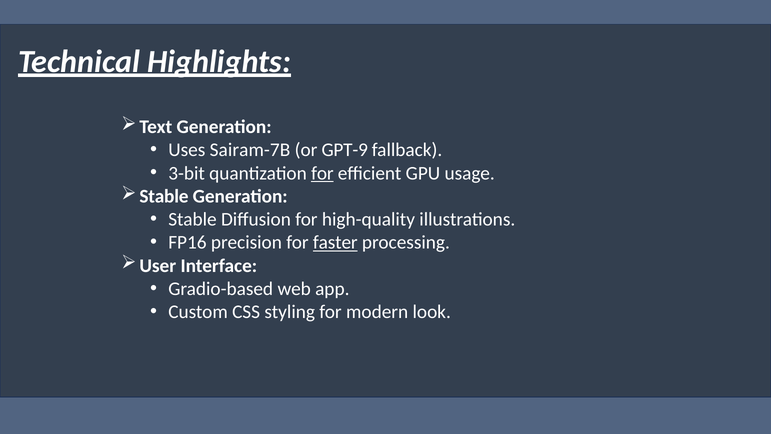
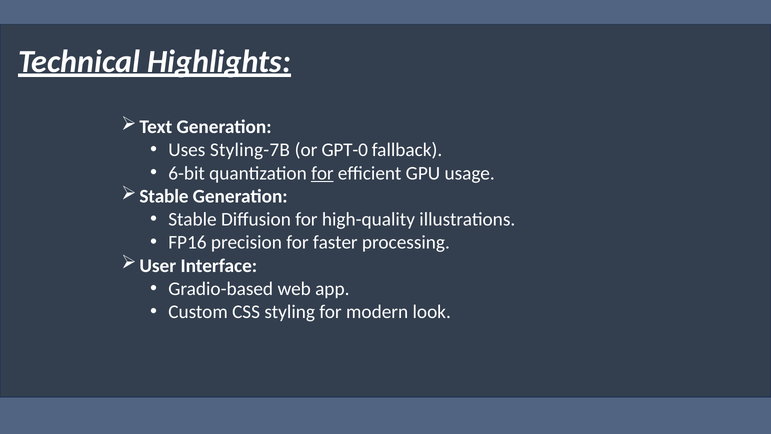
Sairam-7B: Sairam-7B -> Styling-7B
GPT-9: GPT-9 -> GPT-0
3-bit: 3-bit -> 6-bit
faster underline: present -> none
